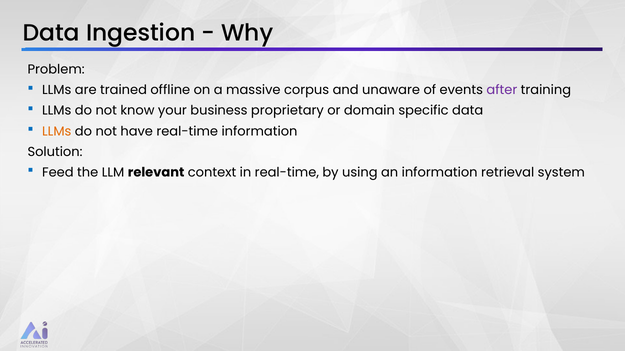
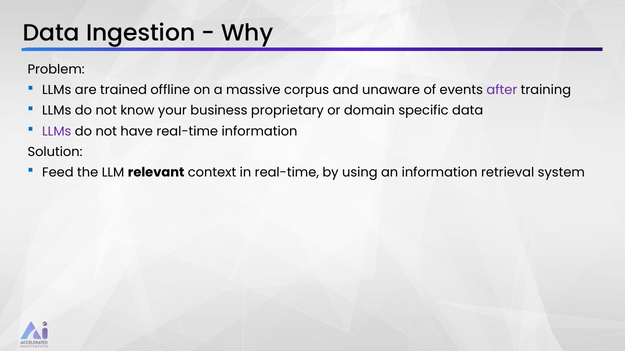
LLMs at (57, 131) colour: orange -> purple
